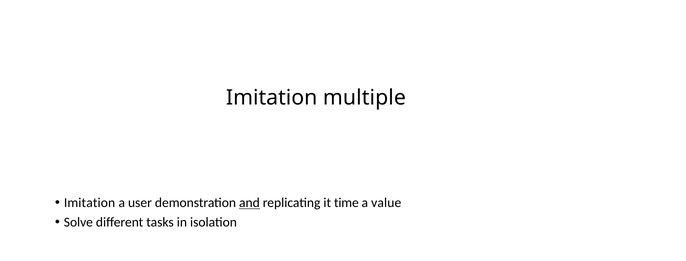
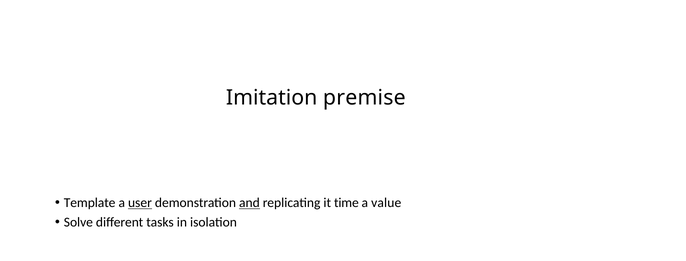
multiple: multiple -> premise
Imitation at (90, 203): Imitation -> Template
user underline: none -> present
